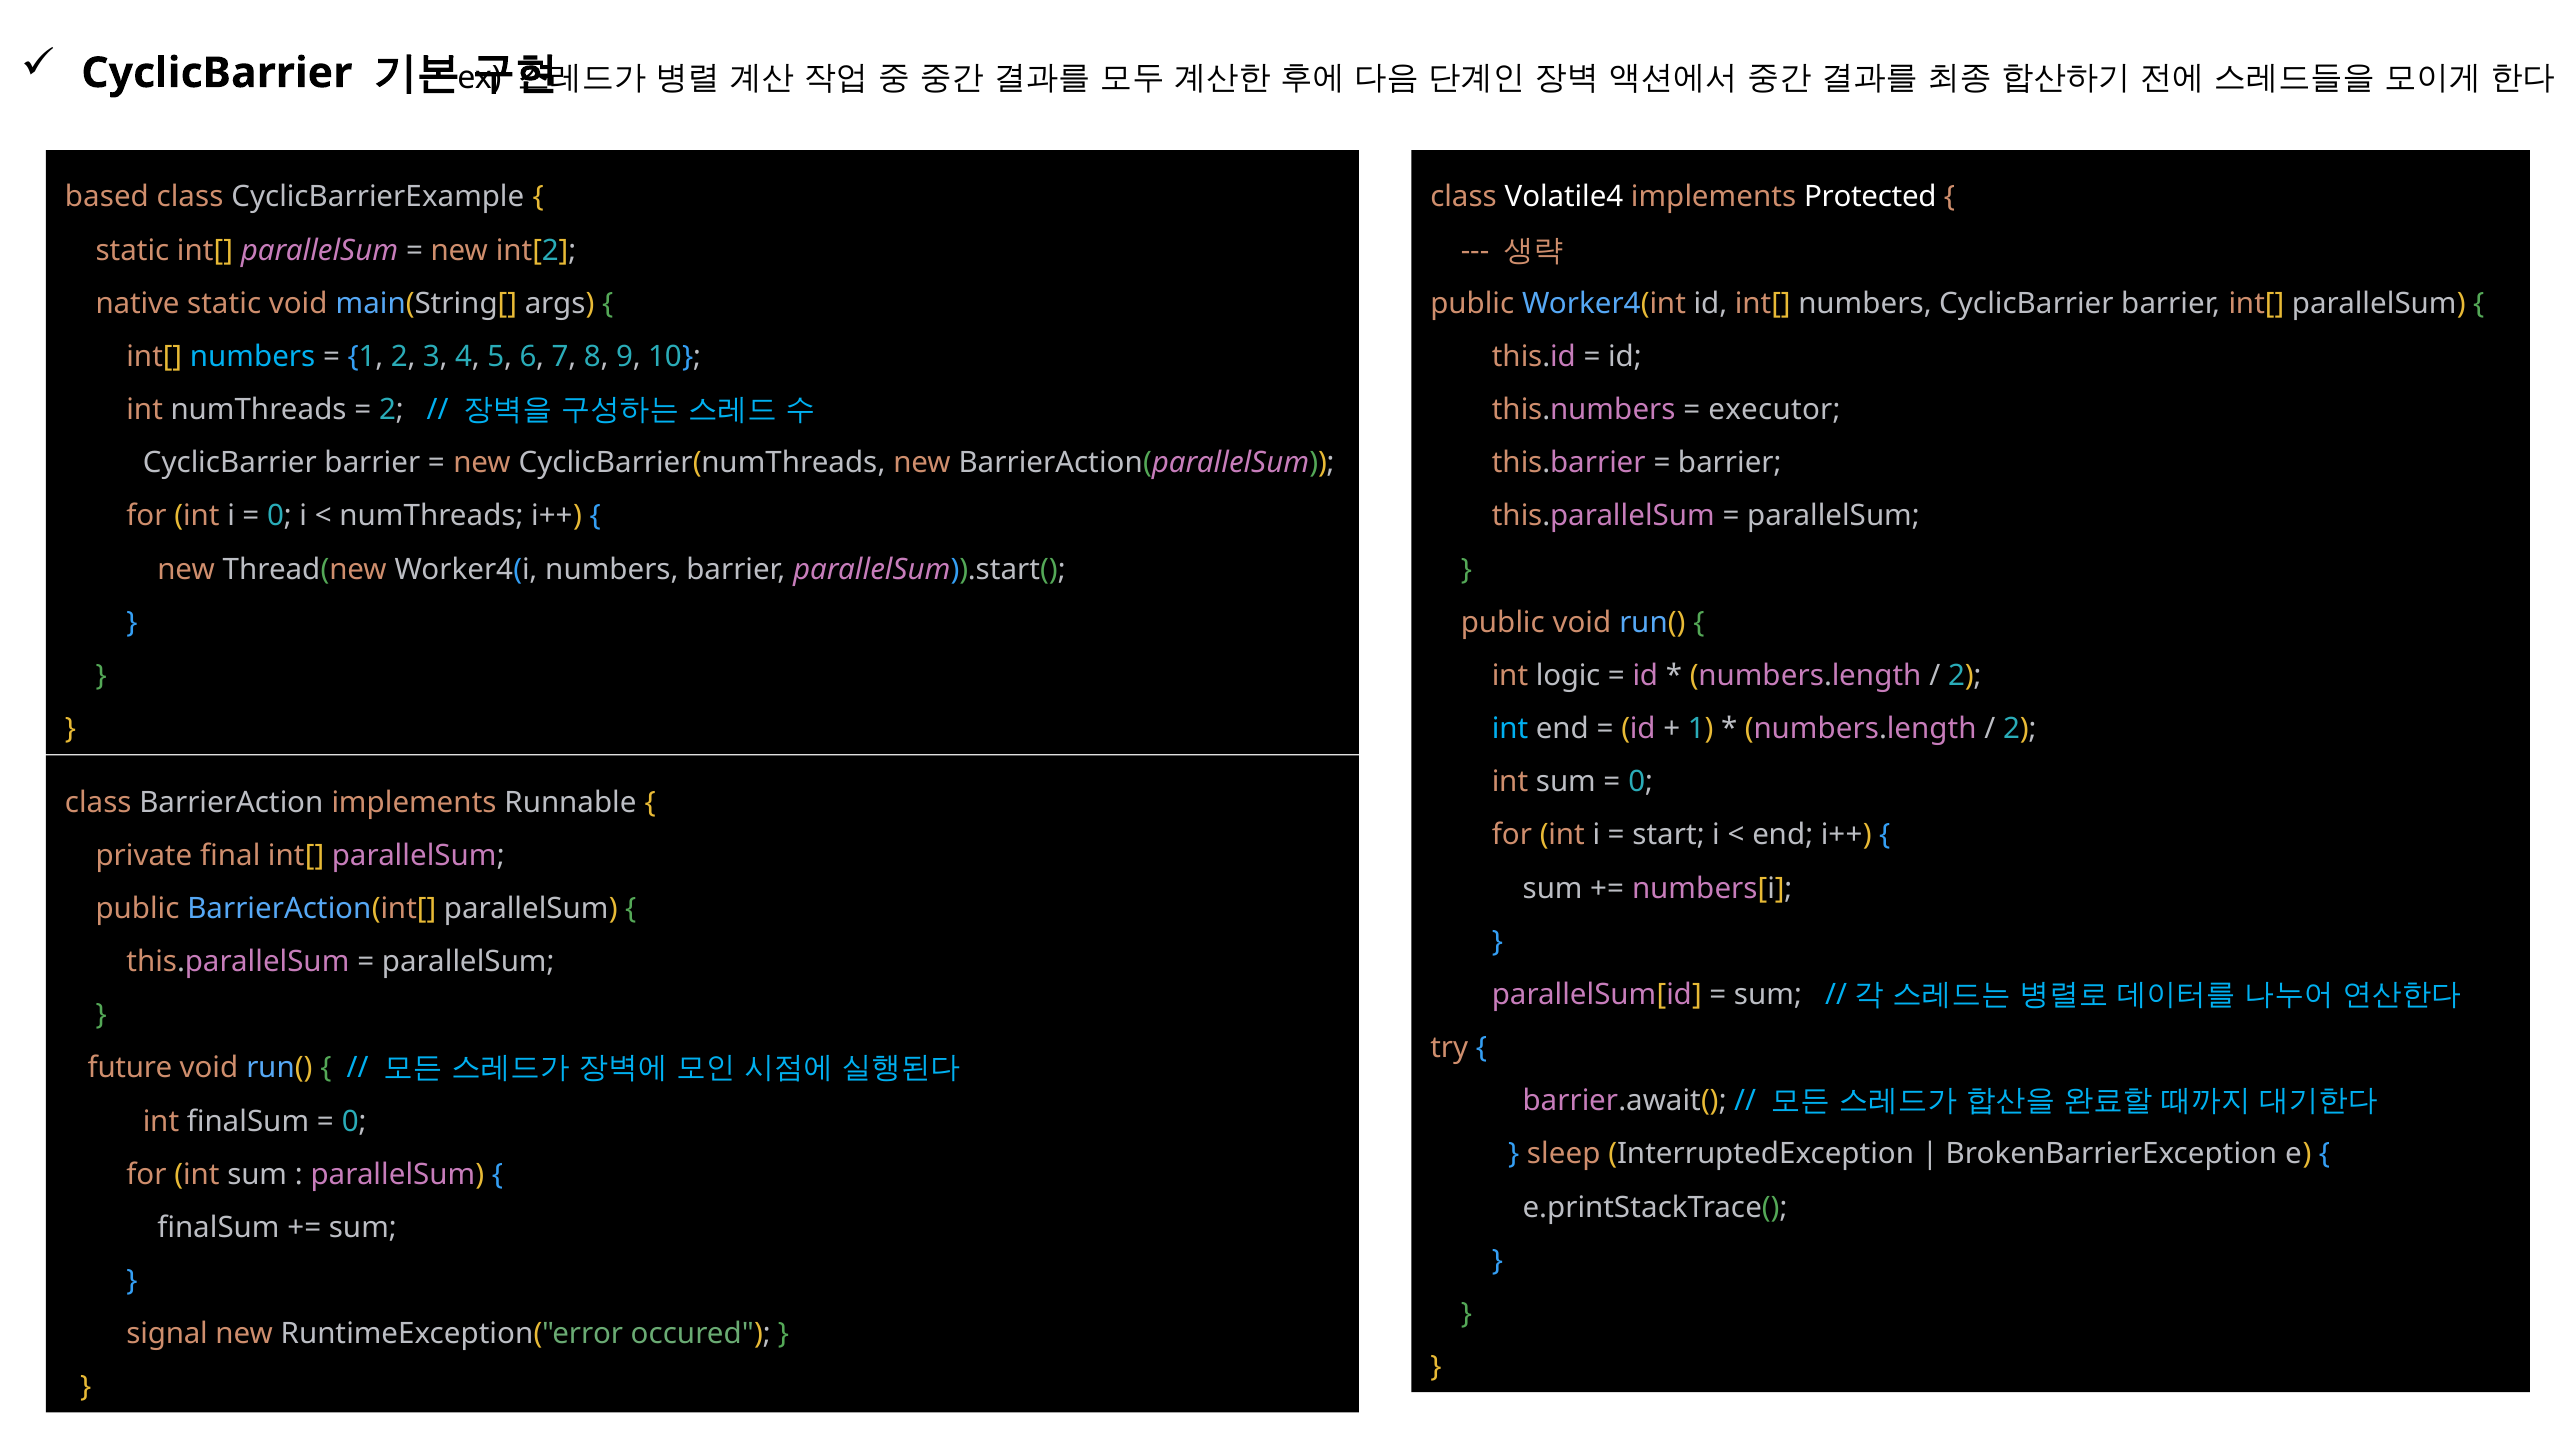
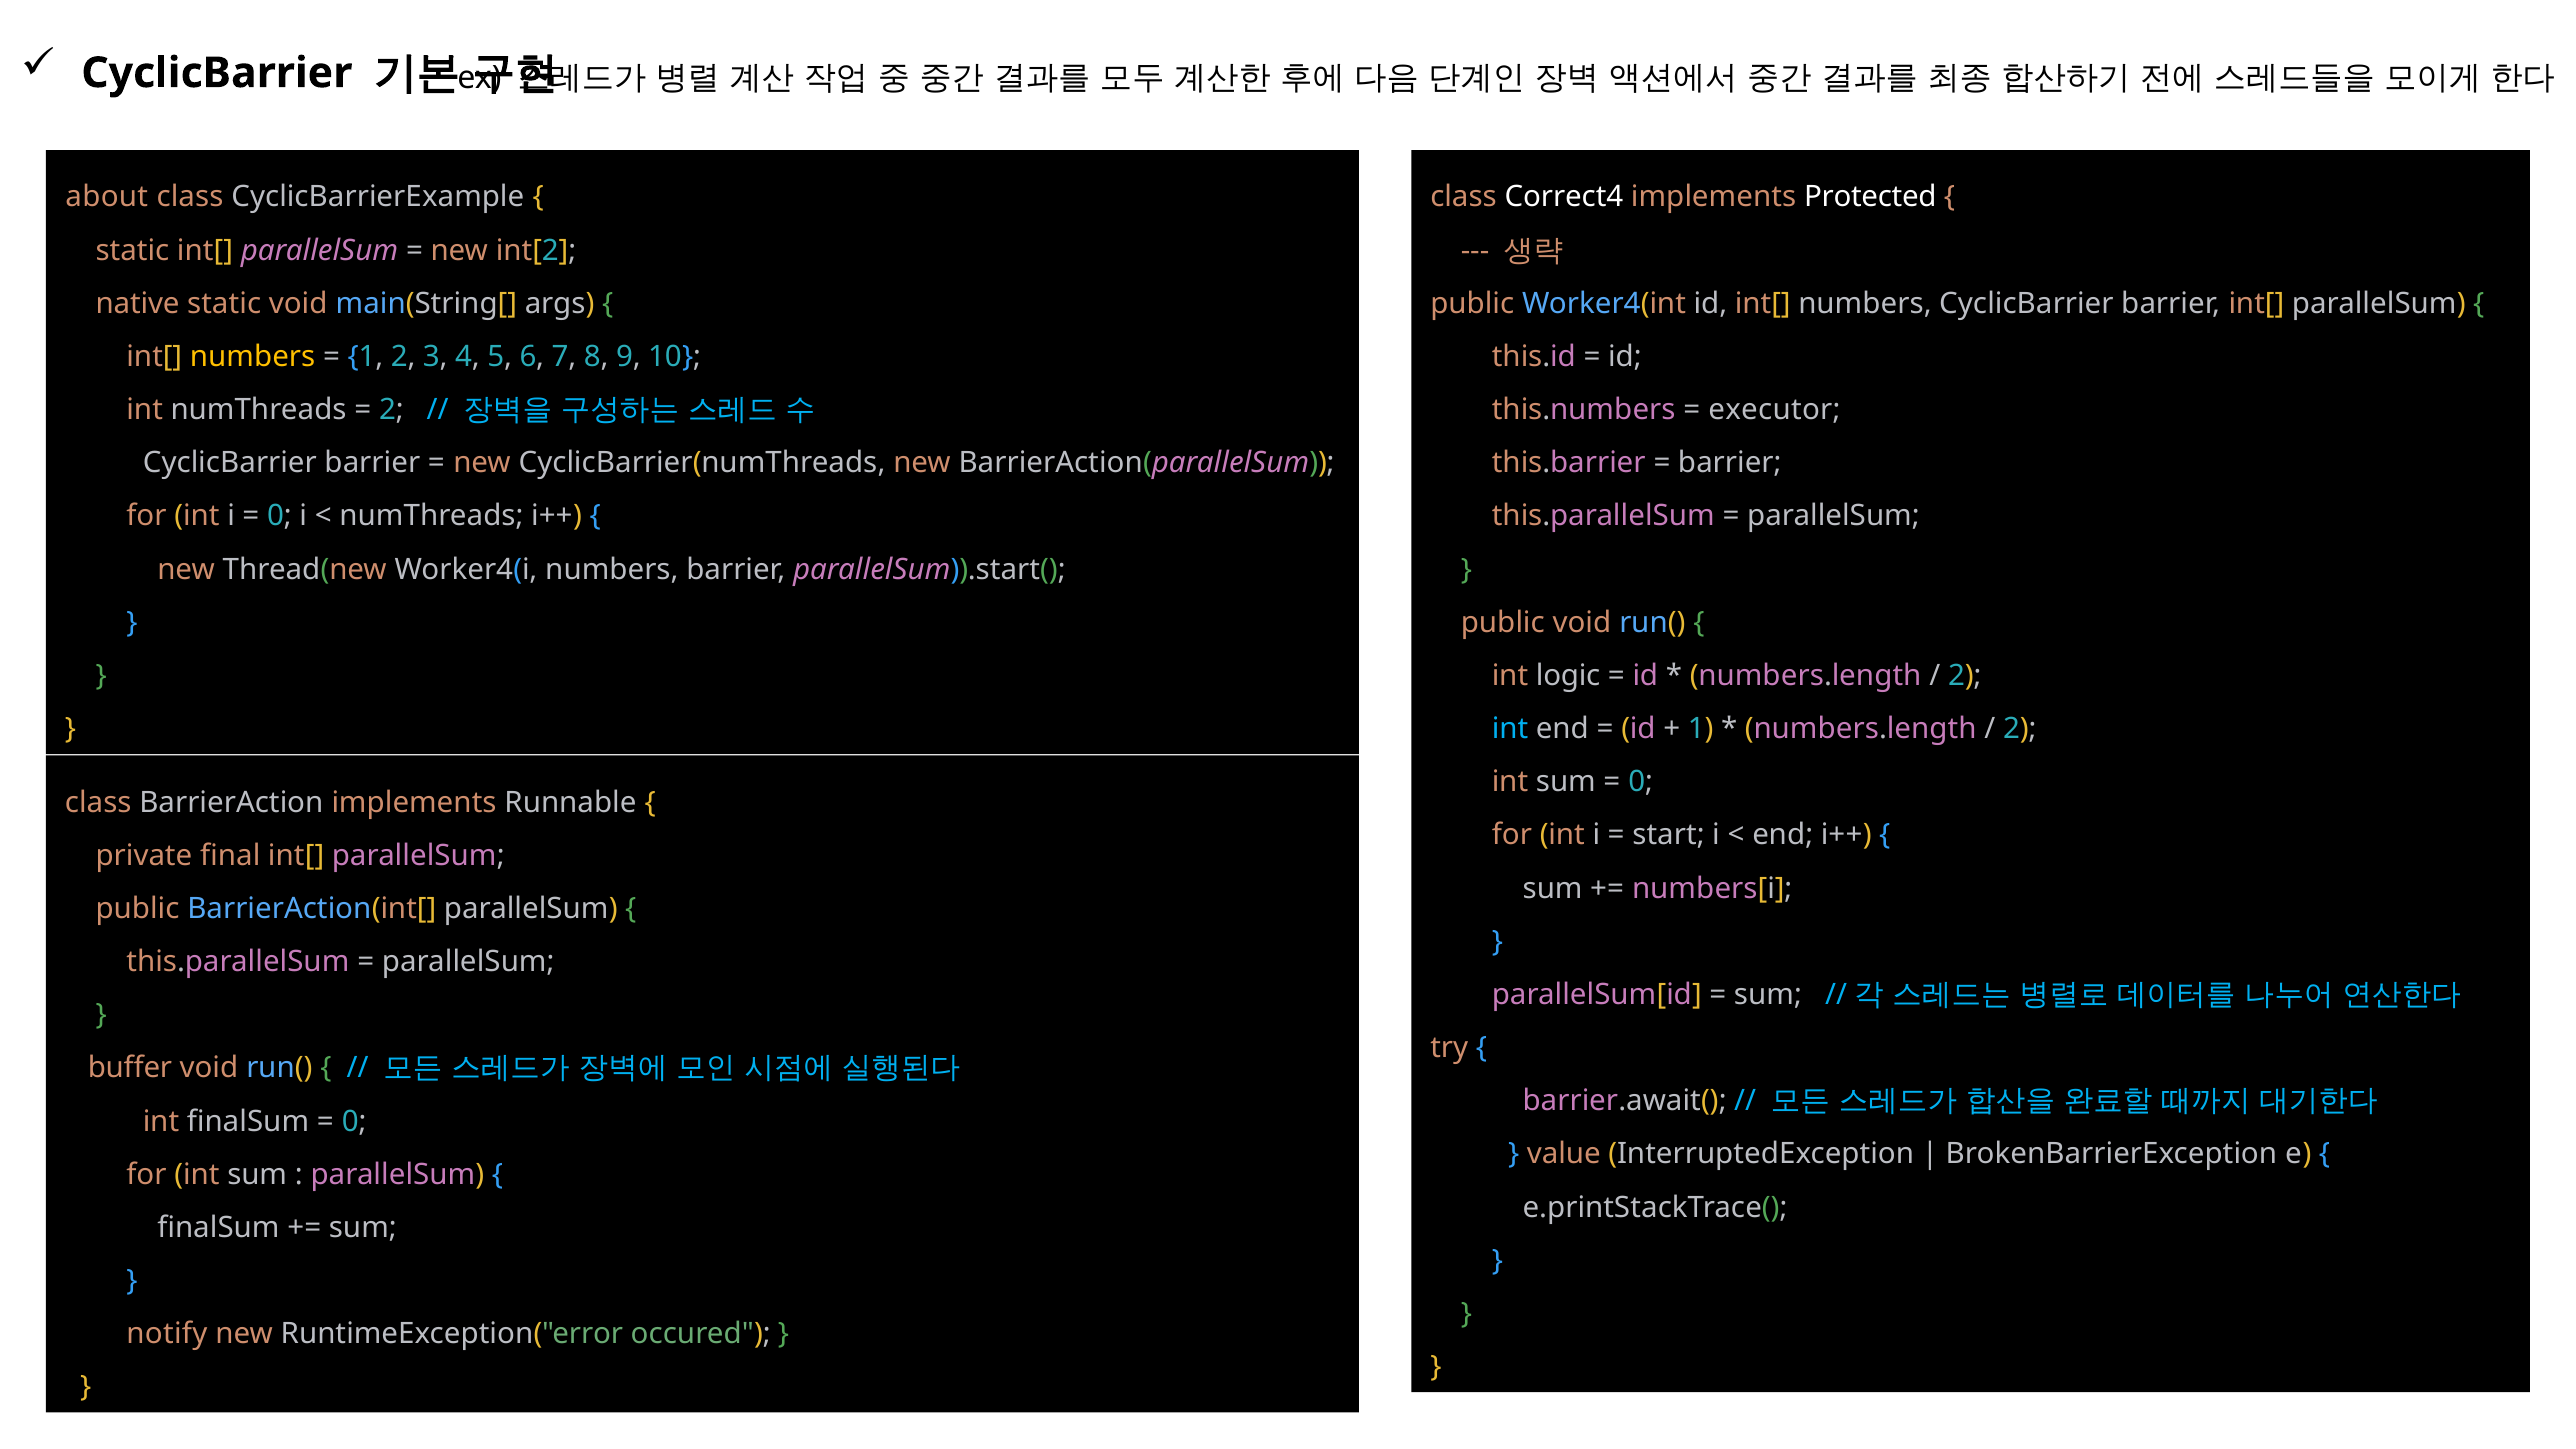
based: based -> about
Volatile4: Volatile4 -> Correct4
numbers at (253, 357) colour: light blue -> yellow
future: future -> buffer
sleep: sleep -> value
signal: signal -> notify
